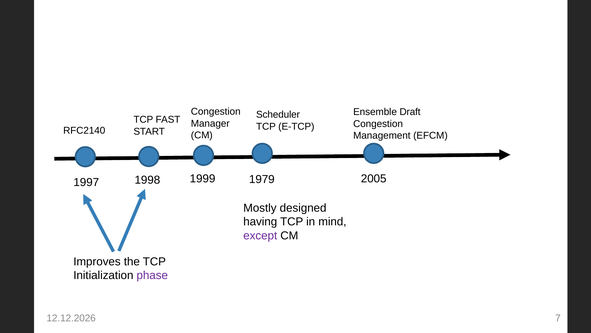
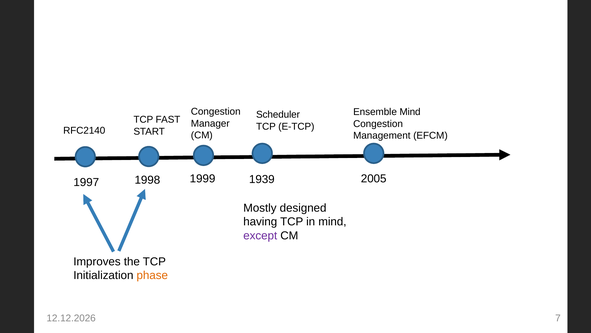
Ensemble Draft: Draft -> Mind
1979: 1979 -> 1939
phase colour: purple -> orange
